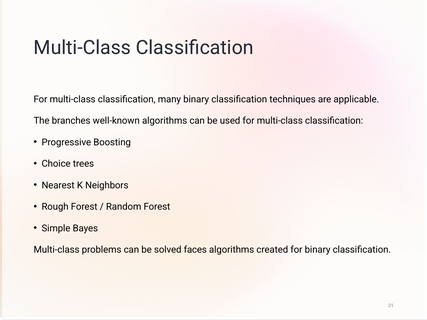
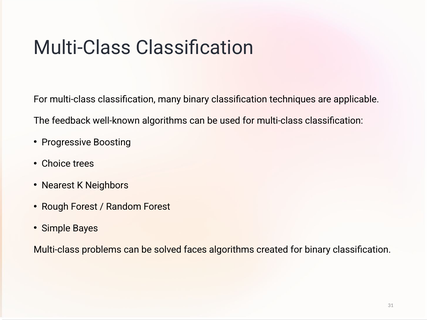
branches: branches -> feedback
